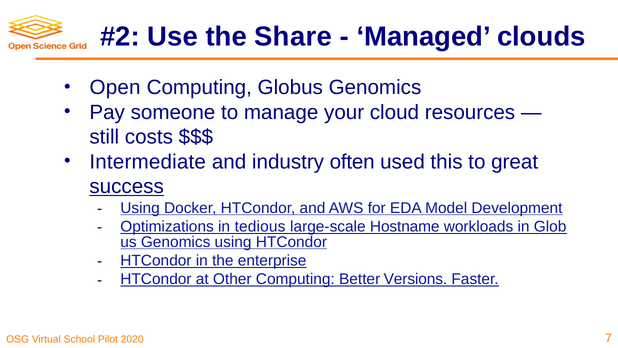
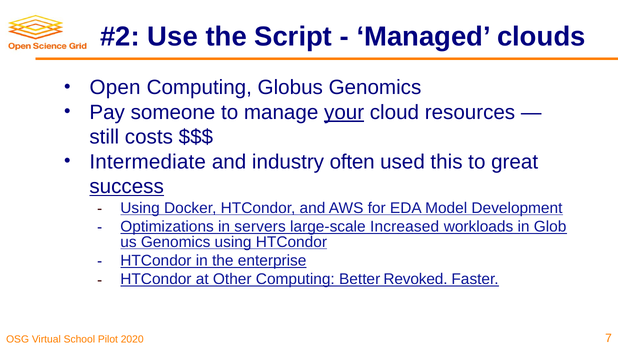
Share: Share -> Script
your underline: none -> present
tedious: tedious -> servers
Hostname: Hostname -> Increased
Versions: Versions -> Revoked
